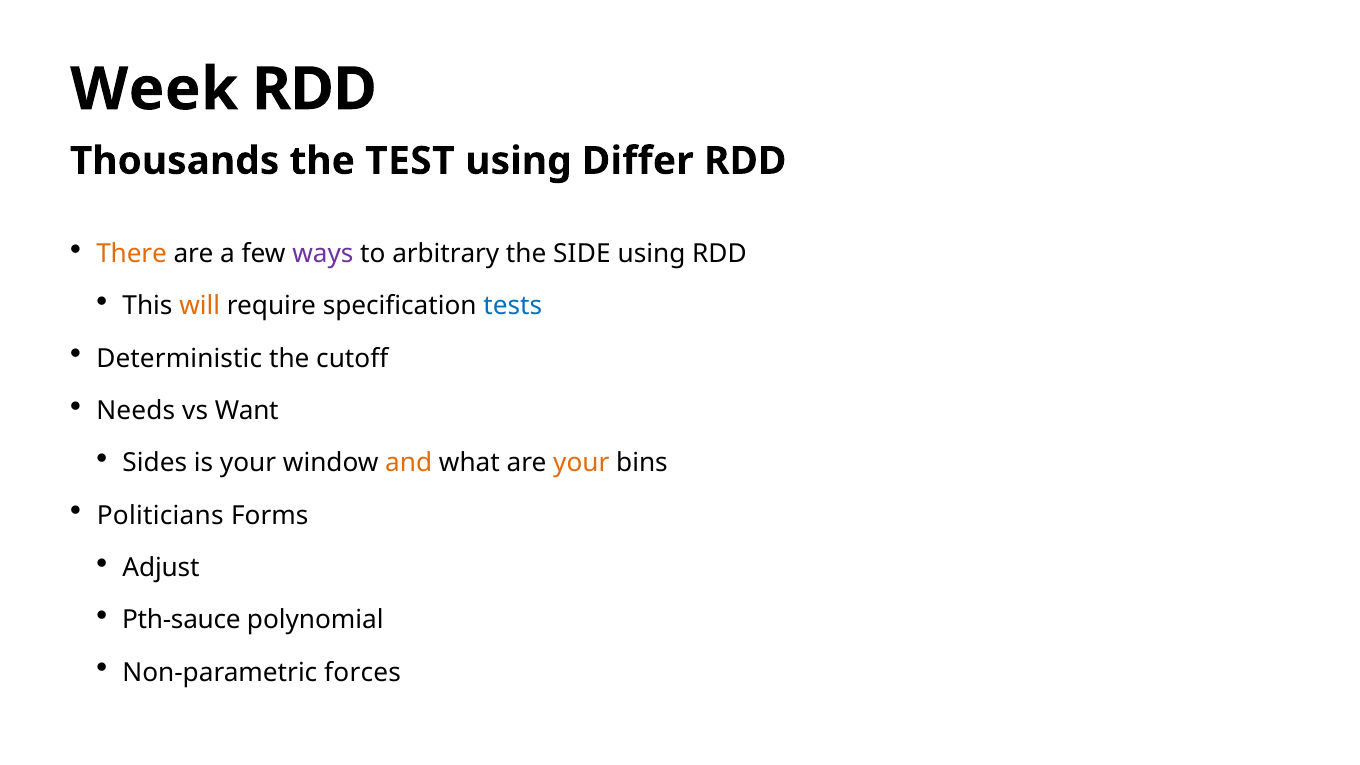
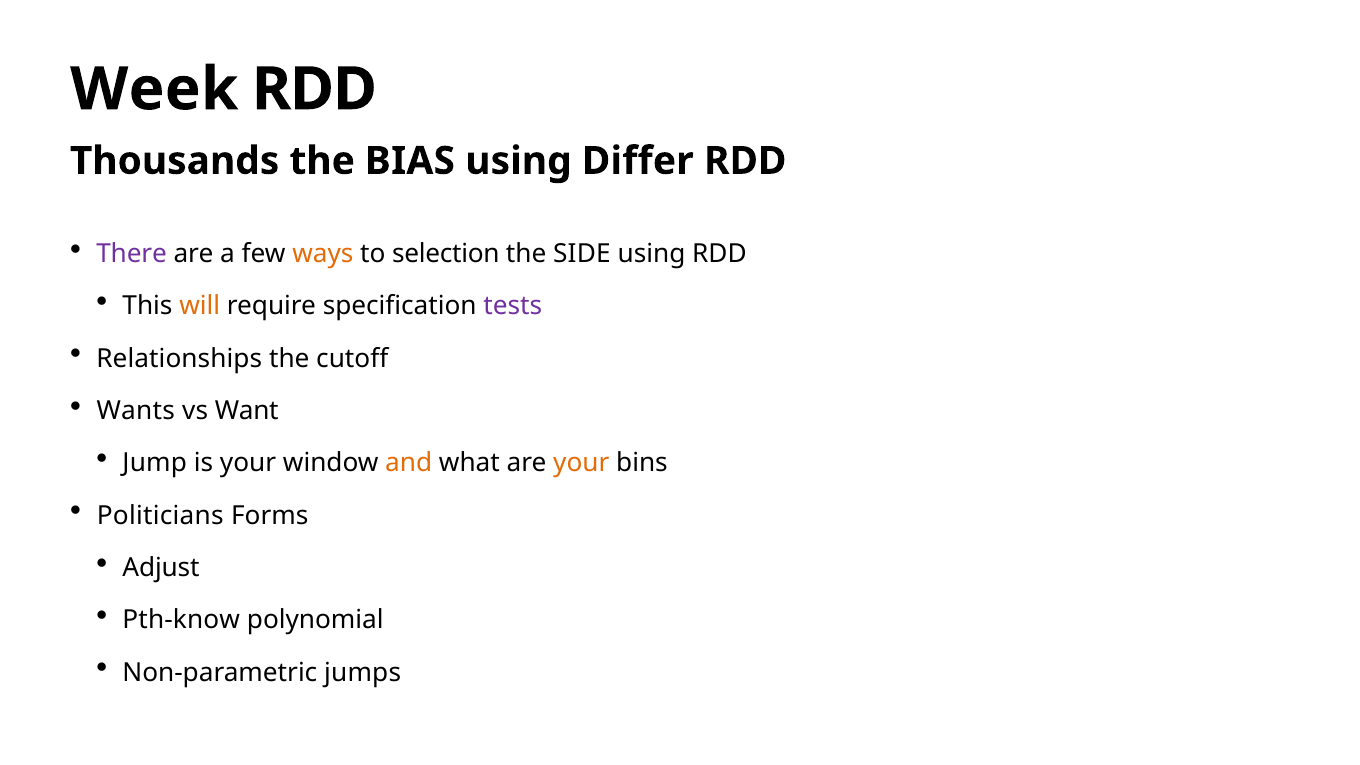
TEST: TEST -> BIAS
There colour: orange -> purple
ways colour: purple -> orange
arbitrary: arbitrary -> selection
tests colour: blue -> purple
Deterministic: Deterministic -> Relationships
Needs: Needs -> Wants
Sides: Sides -> Jump
Pth-sauce: Pth-sauce -> Pth-know
forces: forces -> jumps
